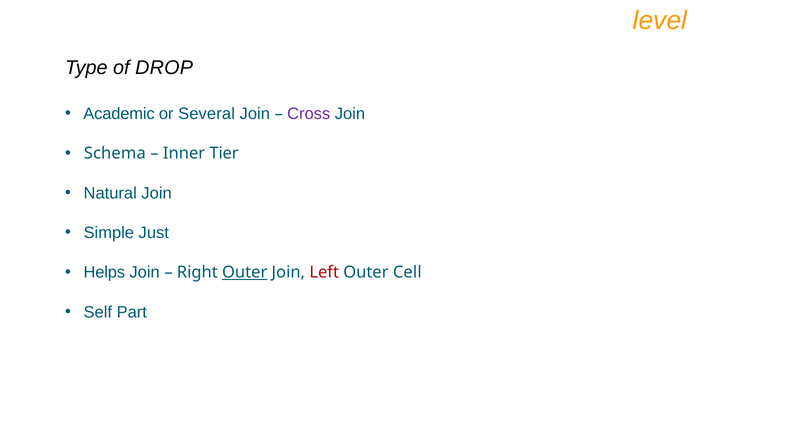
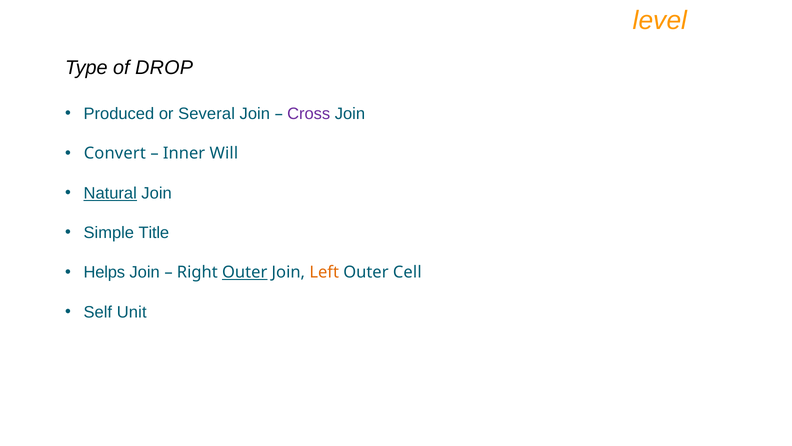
Academic: Academic -> Produced
Schema: Schema -> Convert
Tier: Tier -> Will
Natural underline: none -> present
Just: Just -> Title
Left colour: red -> orange
Part: Part -> Unit
